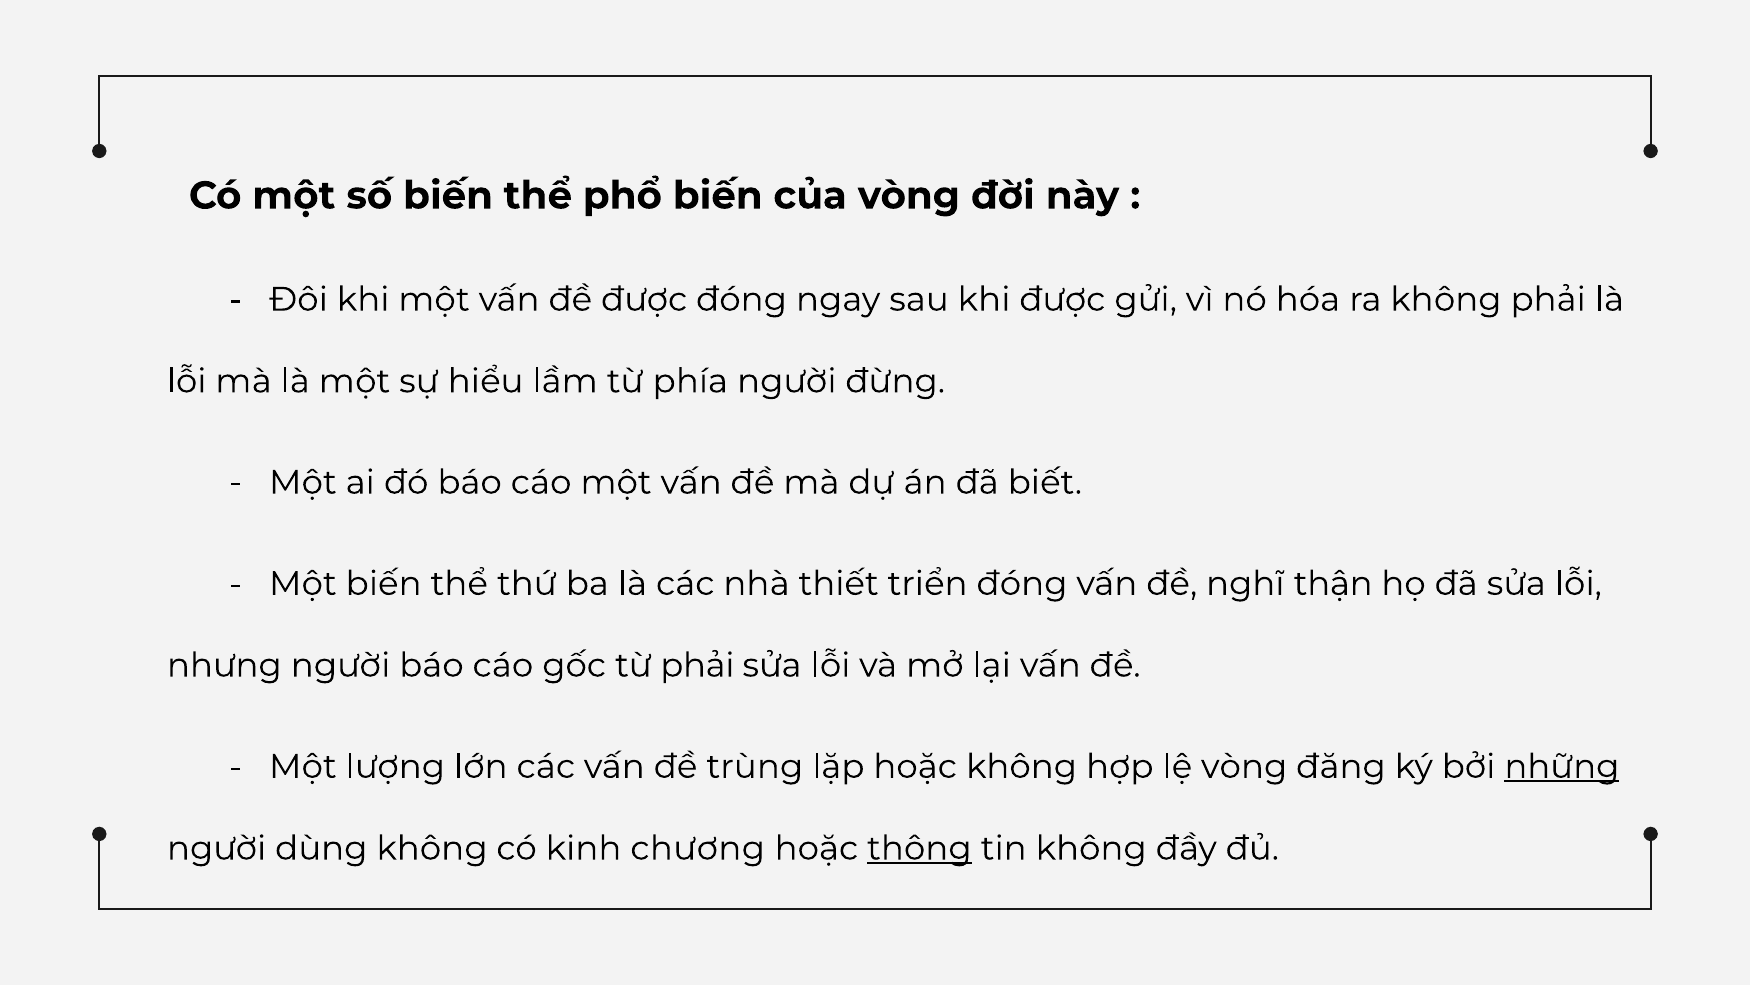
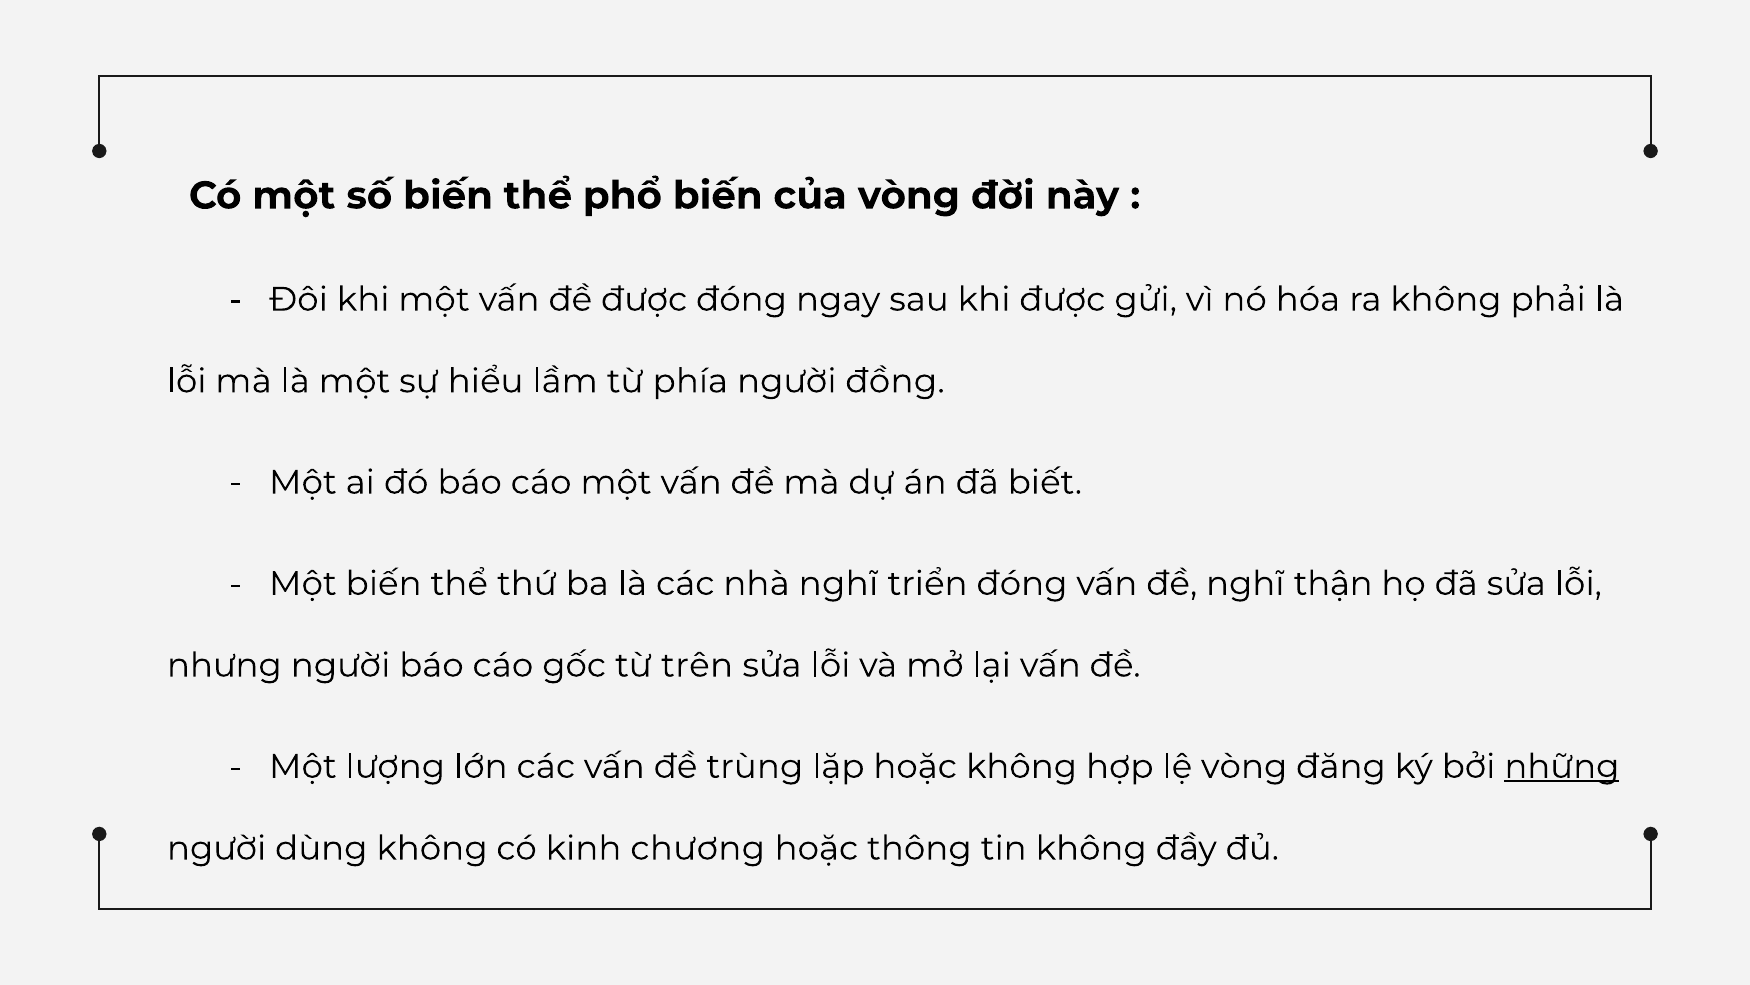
đừng: đừng -> đồng
nhà thiết: thiết -> nghĩ
từ phải: phải -> trên
thông underline: present -> none
